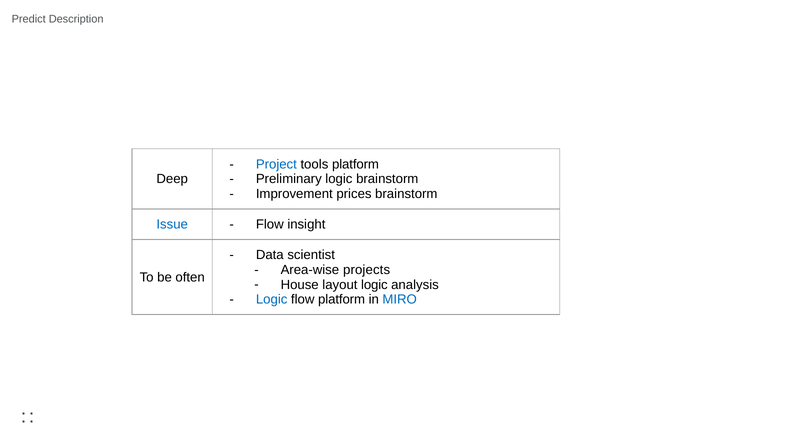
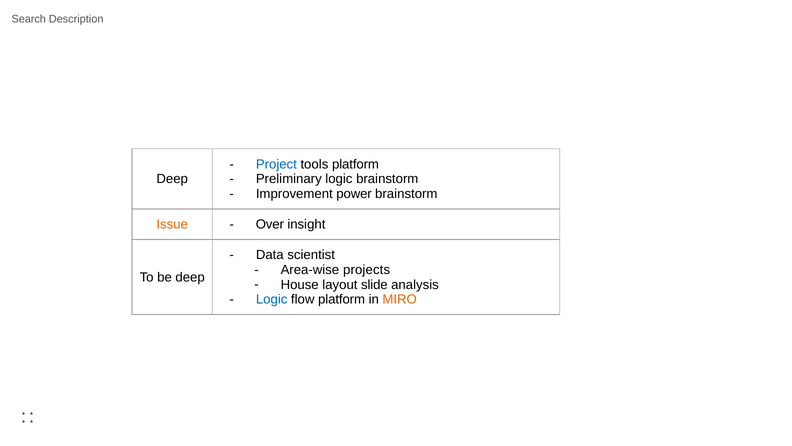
Predict: Predict -> Search
prices: prices -> power
Issue colour: blue -> orange
Flow at (270, 224): Flow -> Over
be often: often -> deep
layout logic: logic -> slide
MIRO colour: blue -> orange
